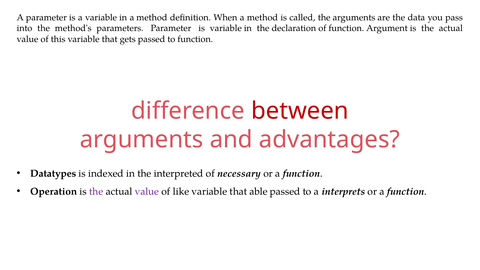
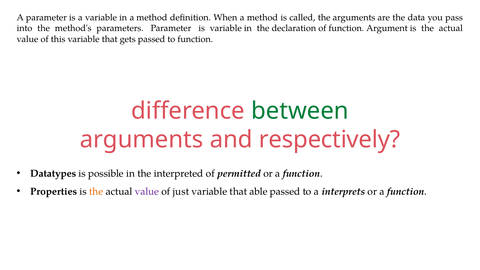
between colour: red -> green
advantages: advantages -> respectively
indexed: indexed -> possible
necessary: necessary -> permitted
Operation: Operation -> Properties
the at (96, 191) colour: purple -> orange
like: like -> just
